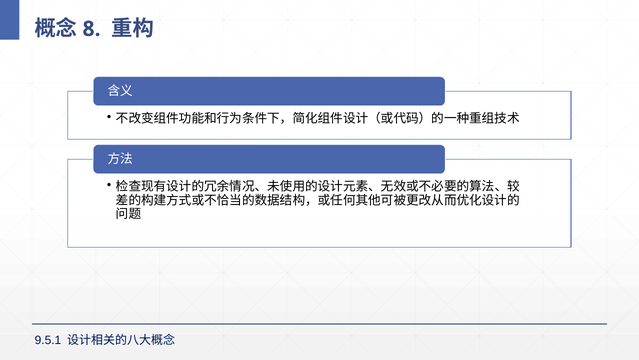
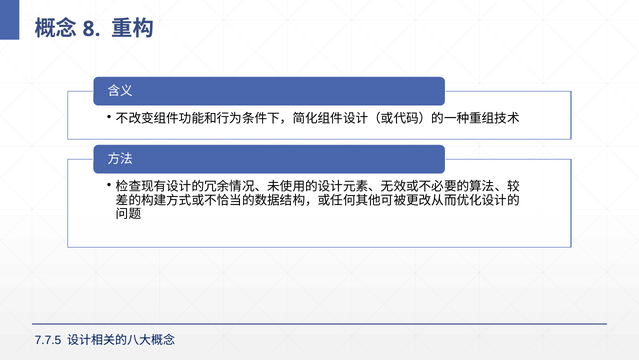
9.5.1: 9.5.1 -> 7.7.5
